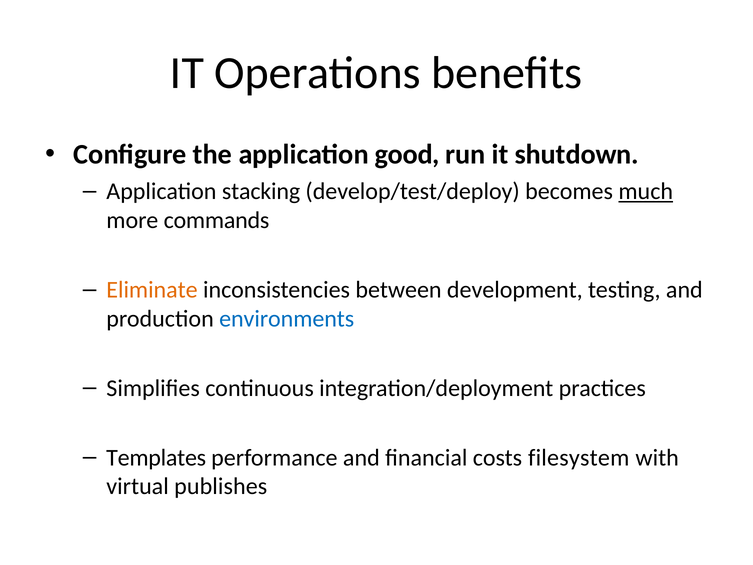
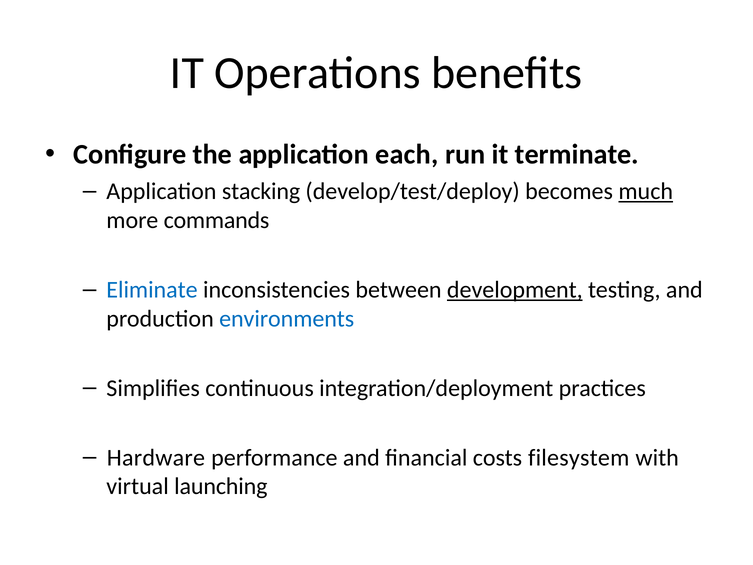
good: good -> each
shutdown: shutdown -> terminate
Eliminate colour: orange -> blue
development underline: none -> present
Templates: Templates -> Hardware
publishes: publishes -> launching
